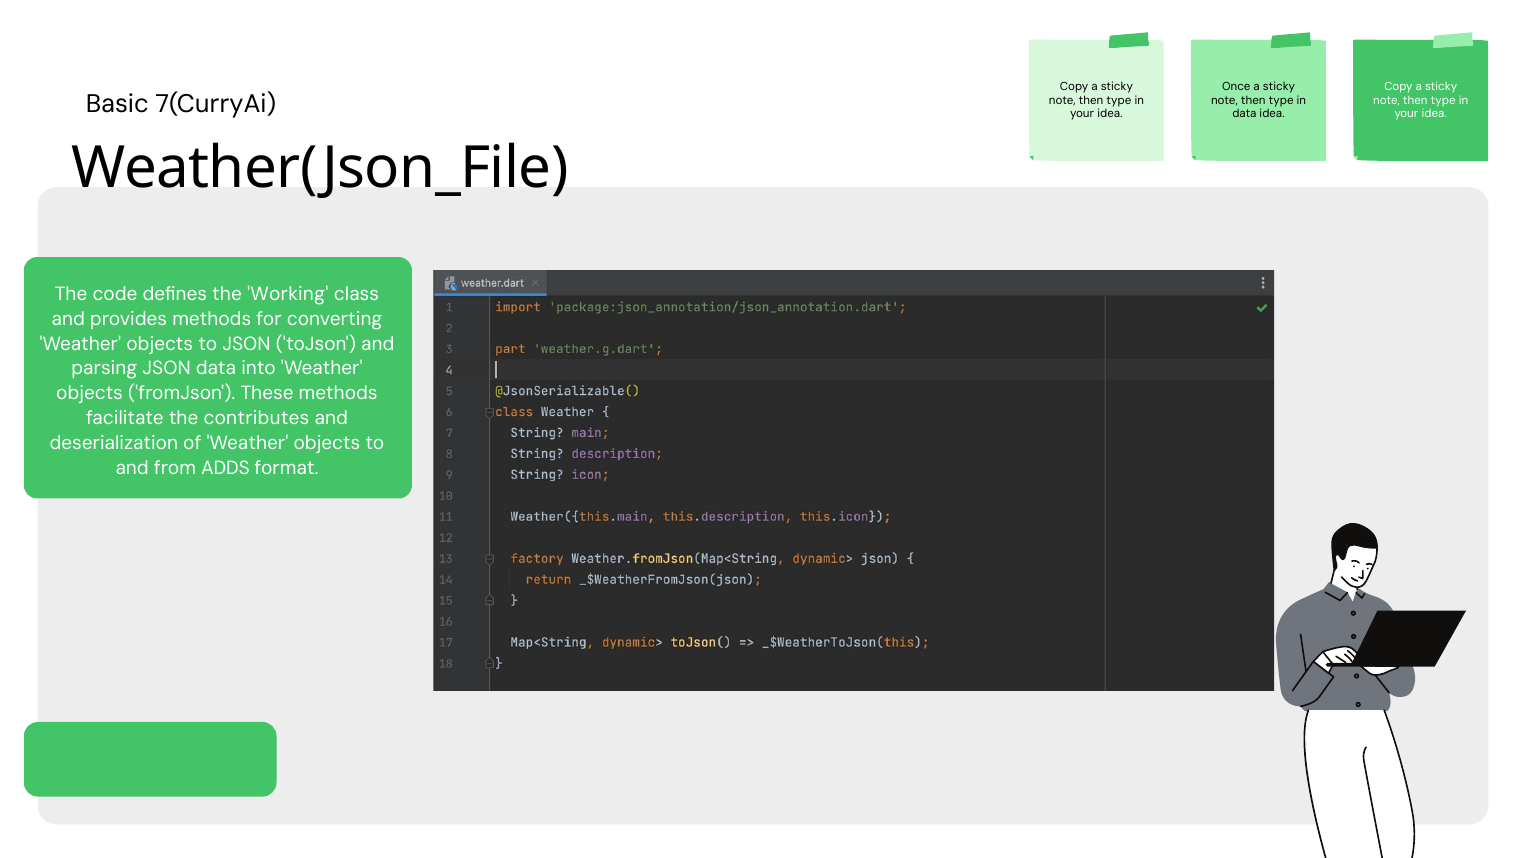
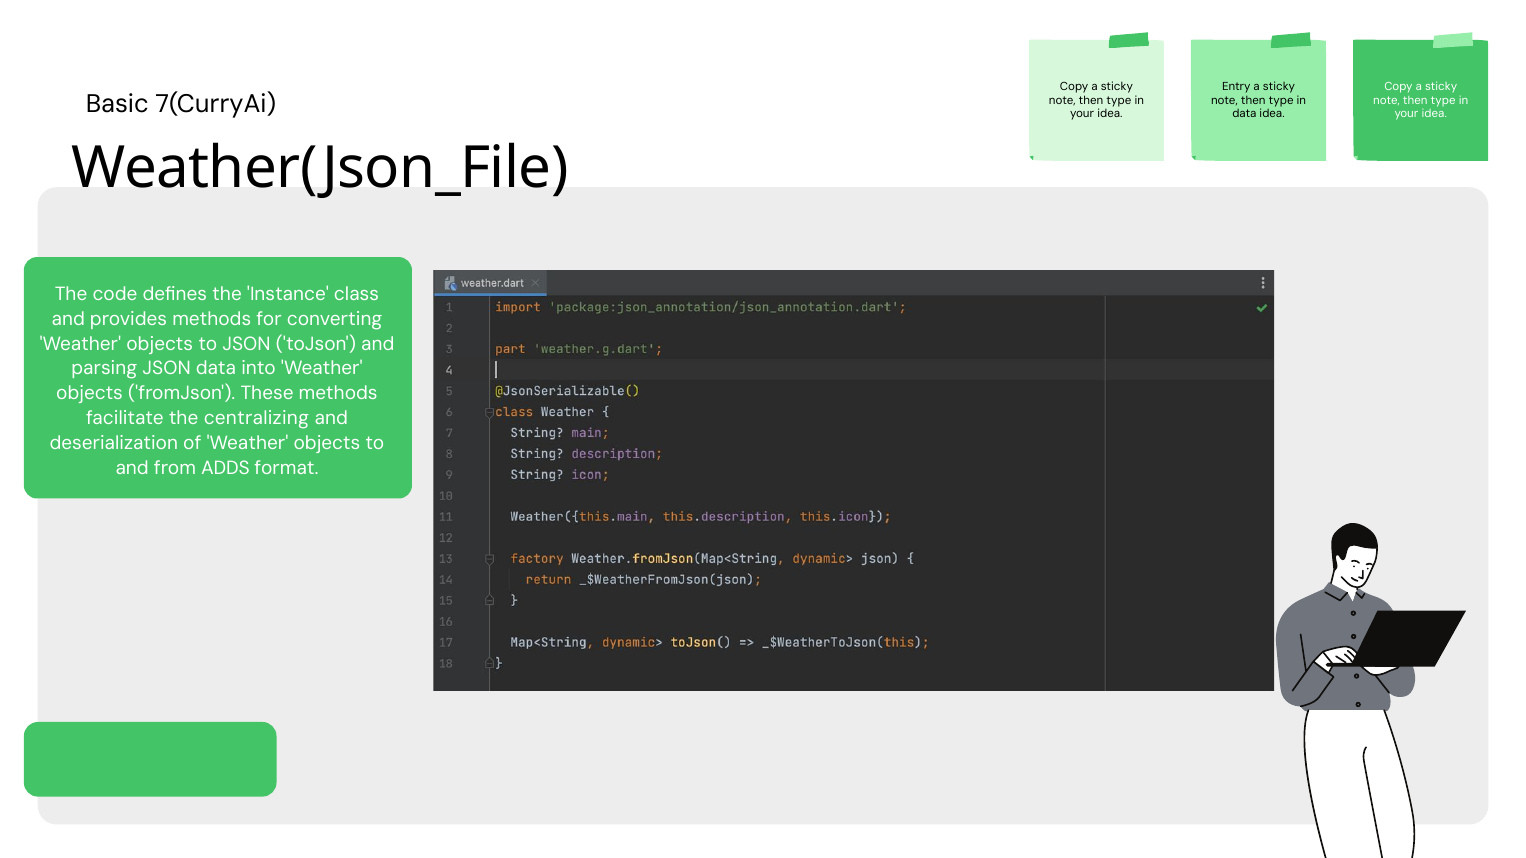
Once: Once -> Entry
Working: Working -> Instance
contributes: contributes -> centralizing
